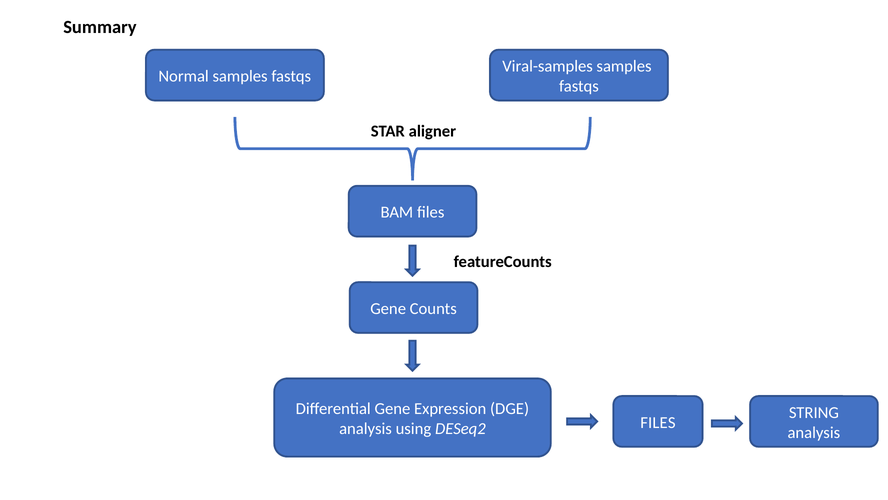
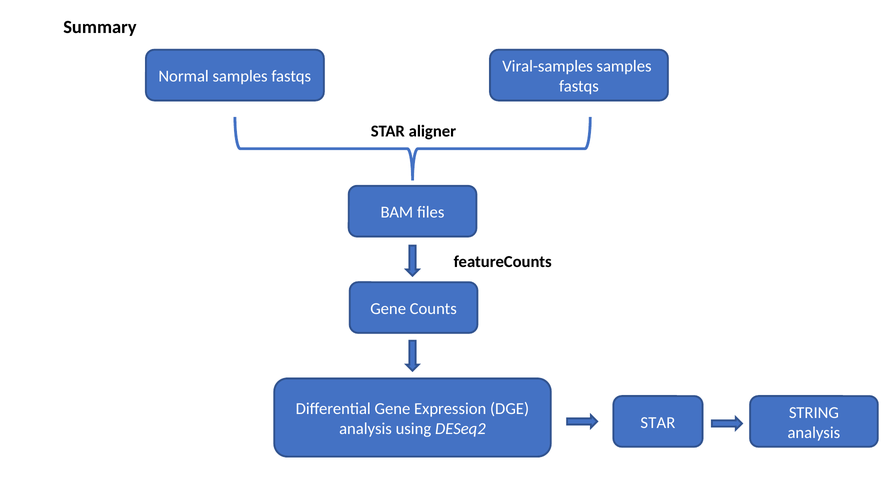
FILES at (658, 422): FILES -> STAR
